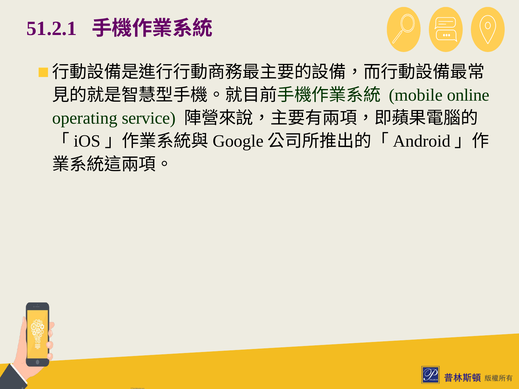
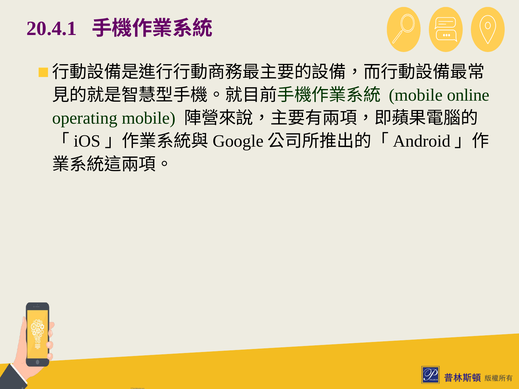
51.2.1: 51.2.1 -> 20.4.1
operating service: service -> mobile
